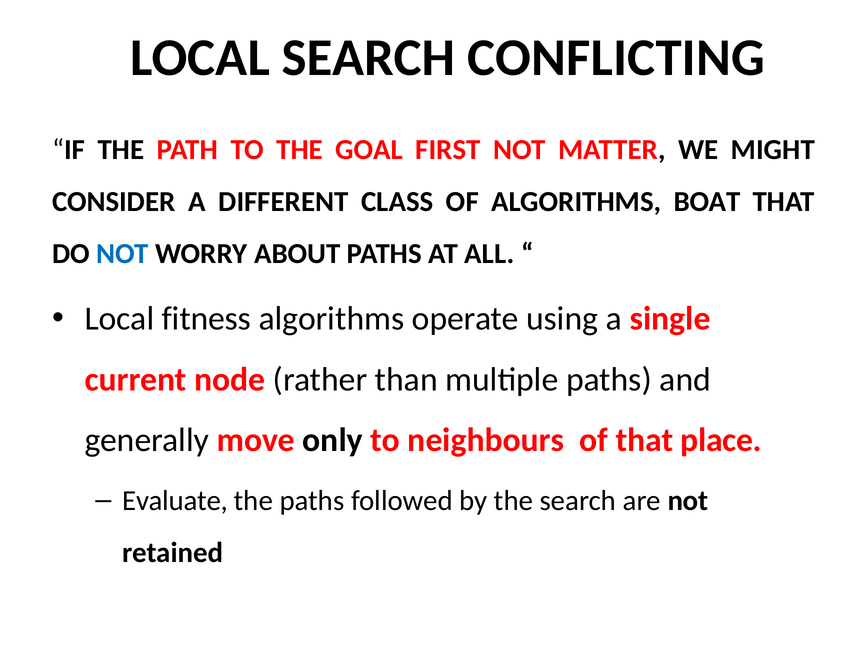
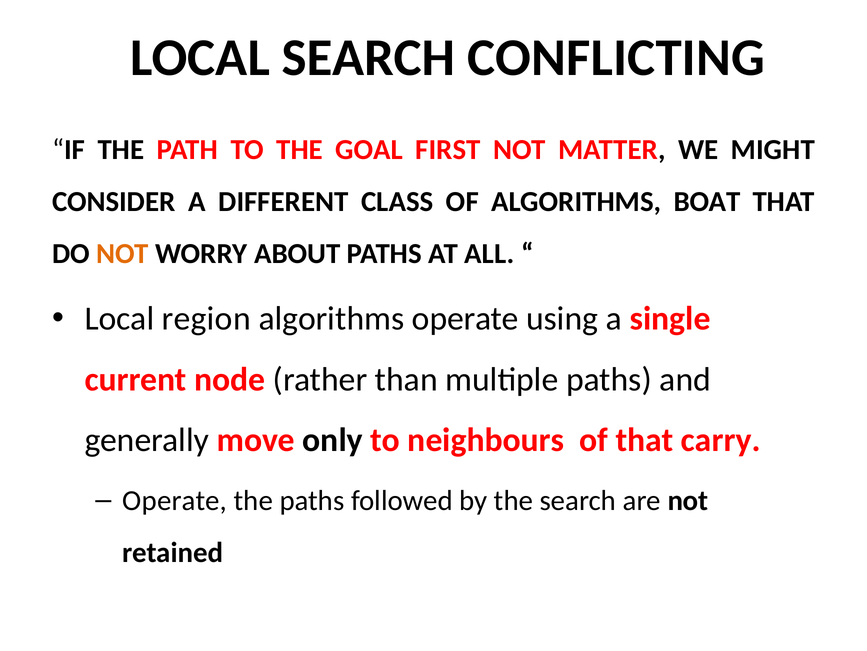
NOT at (123, 253) colour: blue -> orange
fitness: fitness -> region
place: place -> carry
Evaluate at (175, 500): Evaluate -> Operate
